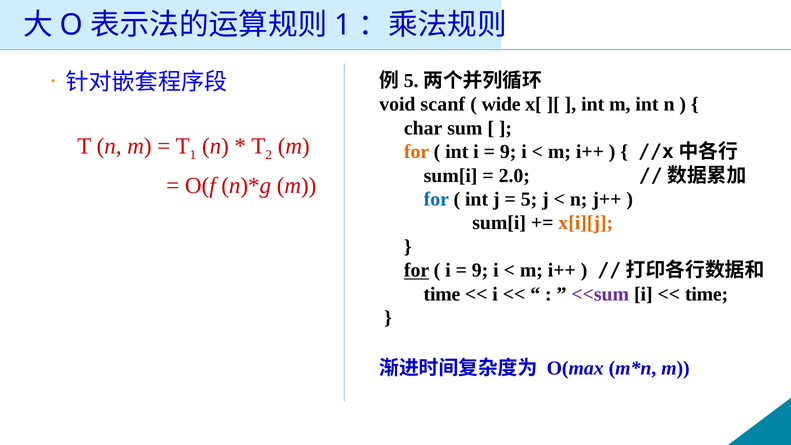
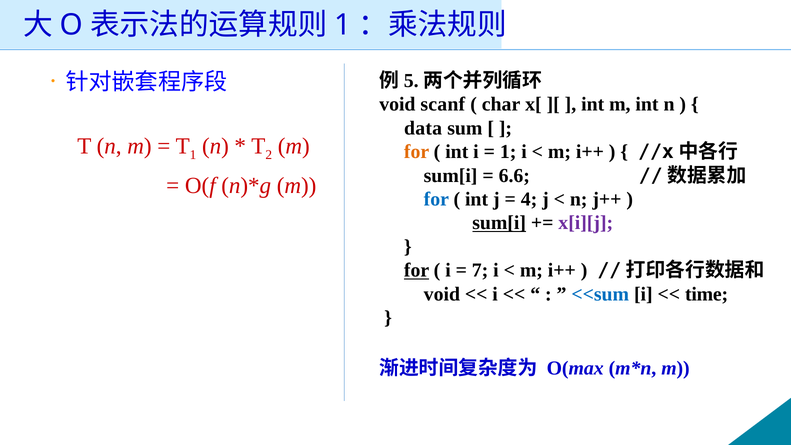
wide: wide -> char
char: char -> data
9 at (508, 152): 9 -> 1
2.0: 2.0 -> 6.6
5: 5 -> 4
sum[i at (499, 223) underline: none -> present
x[i][j colour: orange -> purple
9 at (480, 270): 9 -> 7
time at (442, 294): time -> void
<<sum colour: purple -> blue
